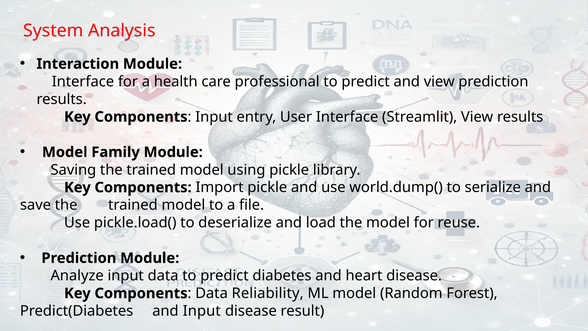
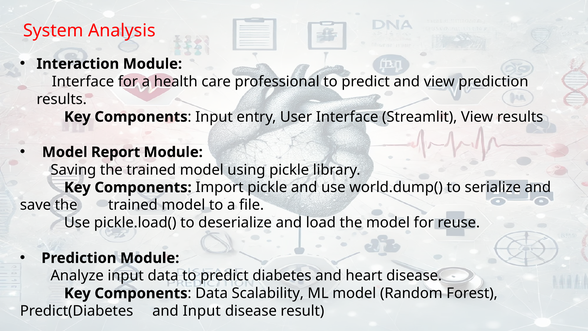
Family: Family -> Report
Reliability: Reliability -> Scalability
